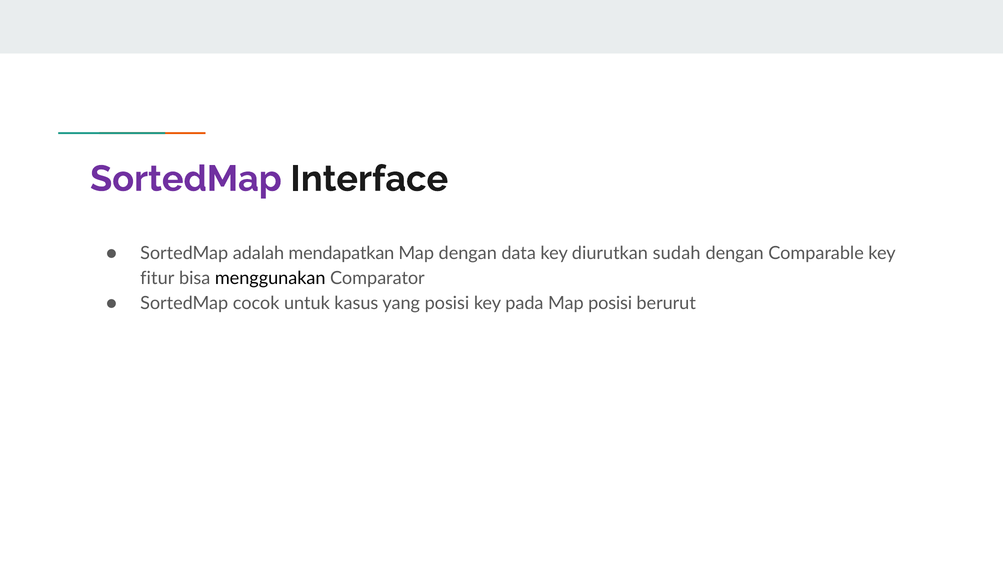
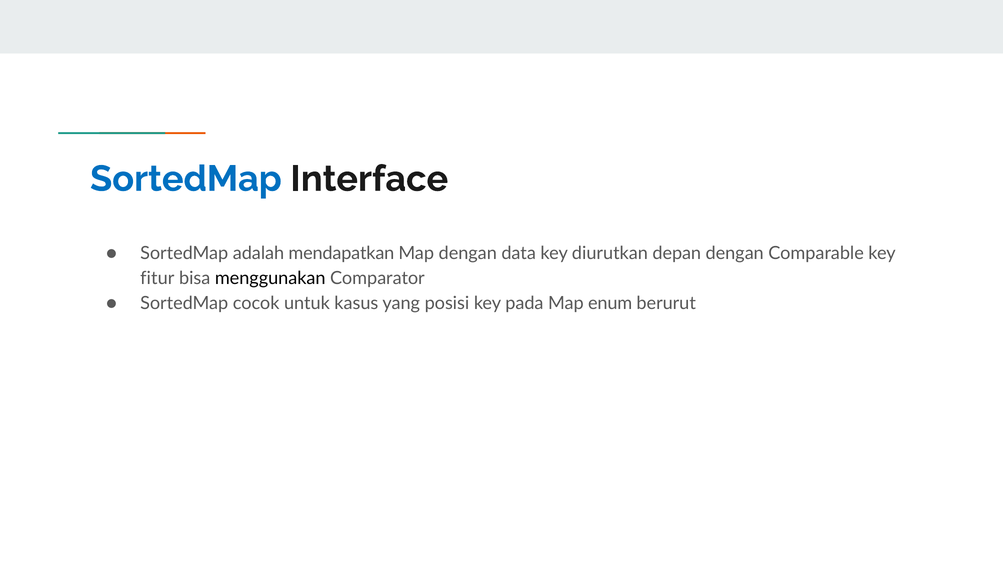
SortedMap at (186, 179) colour: purple -> blue
sudah: sudah -> depan
Map posisi: posisi -> enum
